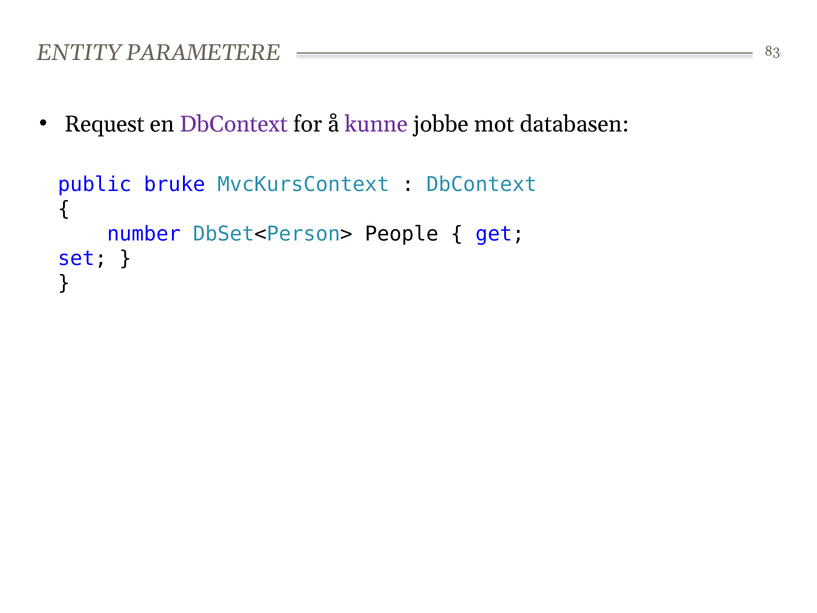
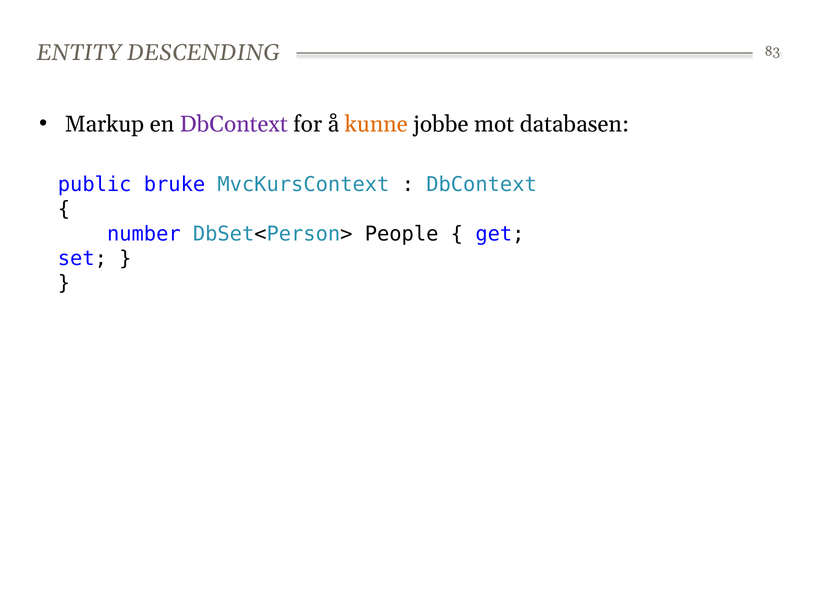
PARAMETERE: PARAMETERE -> DESCENDING
Request: Request -> Markup
kunne colour: purple -> orange
